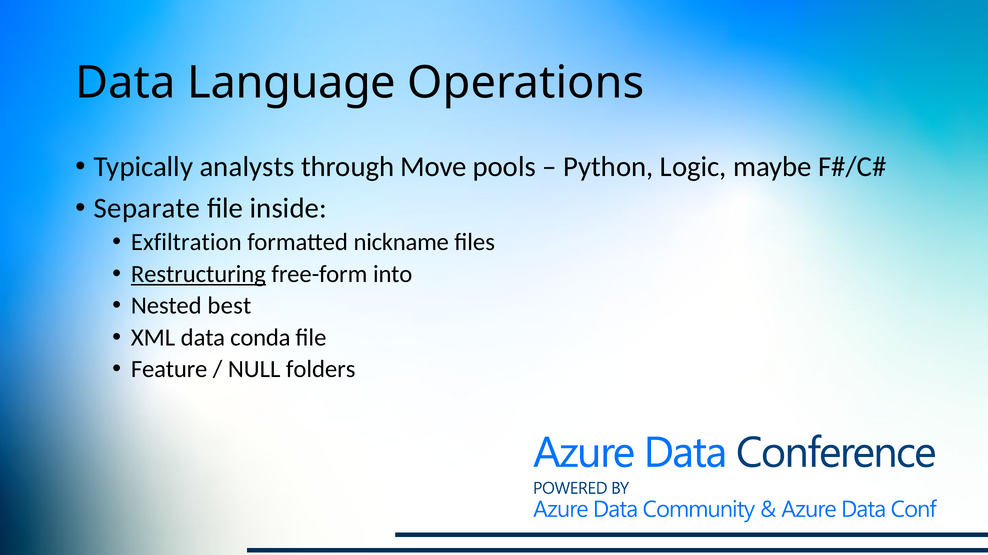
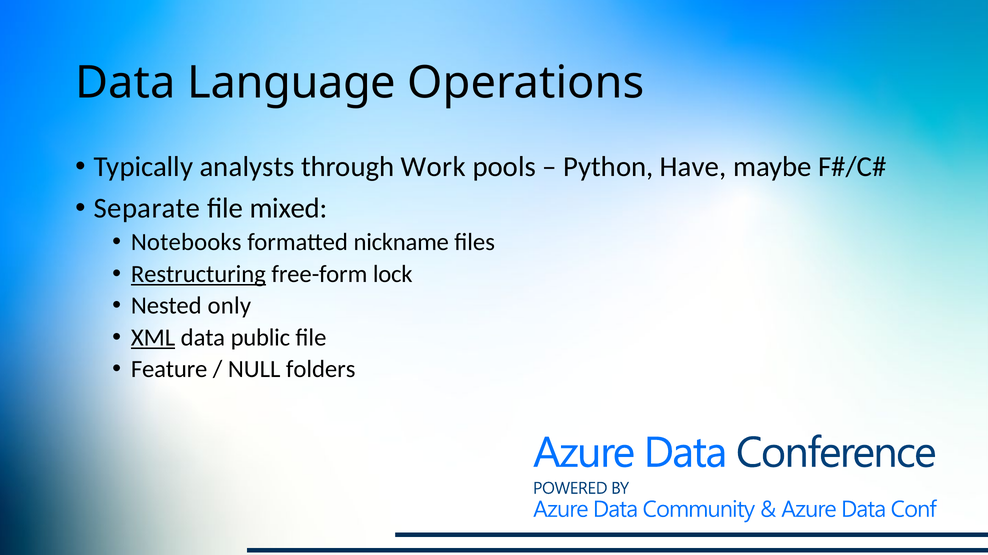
Move: Move -> Work
Logic: Logic -> Have
inside: inside -> mixed
Exfiltration: Exfiltration -> Notebooks
into: into -> lock
best: best -> only
XML underline: none -> present
conda: conda -> public
